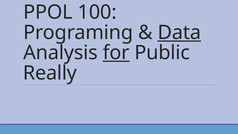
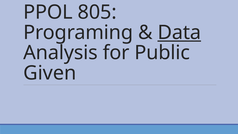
100: 100 -> 805
for underline: present -> none
Really: Really -> Given
